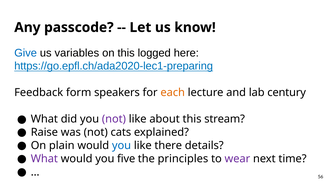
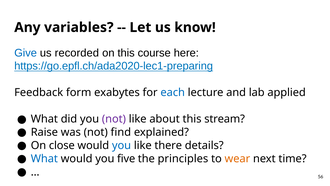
passcode: passcode -> variables
variables: variables -> recorded
logged: logged -> course
speakers: speakers -> exabytes
each colour: orange -> blue
century: century -> applied
cats: cats -> find
plain: plain -> close
What at (44, 158) colour: purple -> blue
wear colour: purple -> orange
